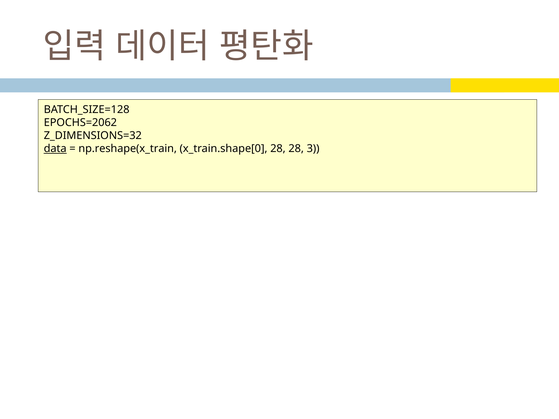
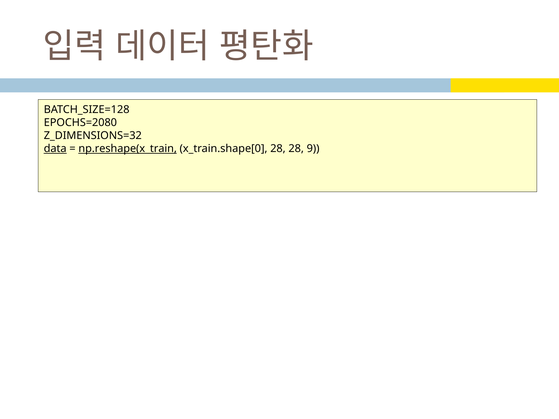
EPOCHS=2062: EPOCHS=2062 -> EPOCHS=2080
np.reshape(x_train underline: none -> present
3: 3 -> 9
